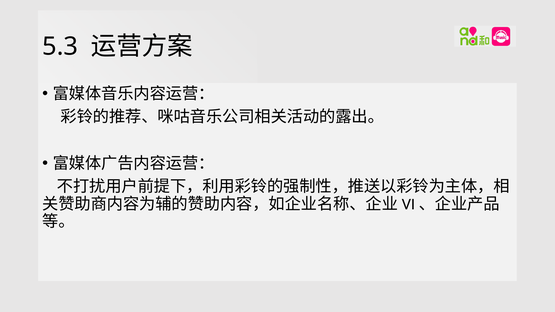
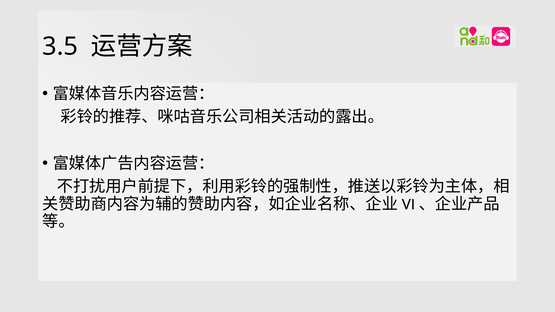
5.3: 5.3 -> 3.5
